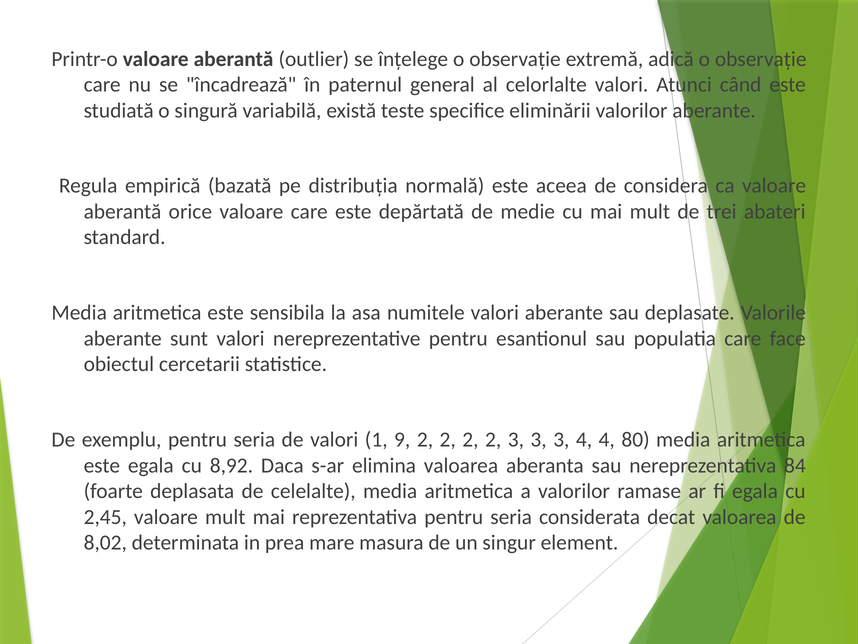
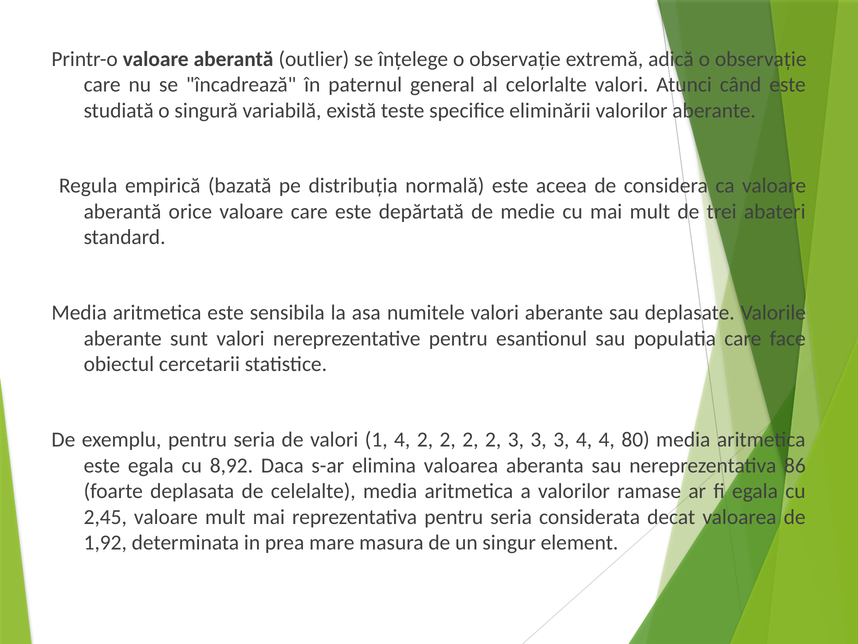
1 9: 9 -> 4
84: 84 -> 86
8,02: 8,02 -> 1,92
